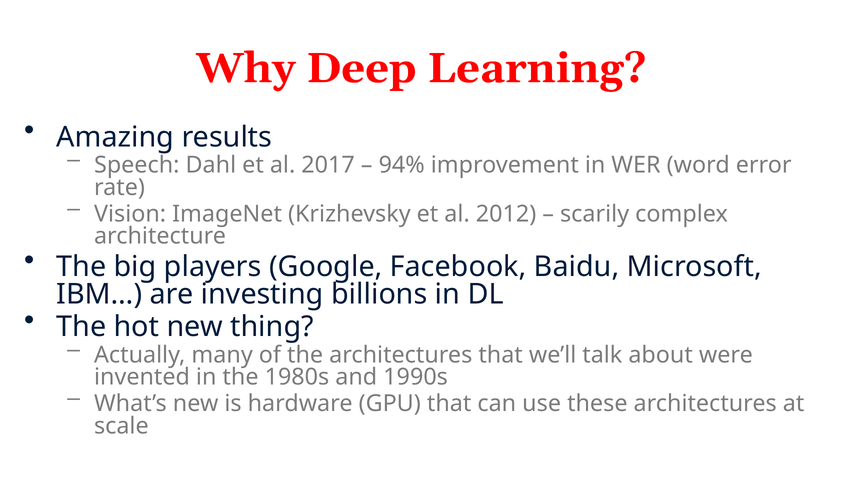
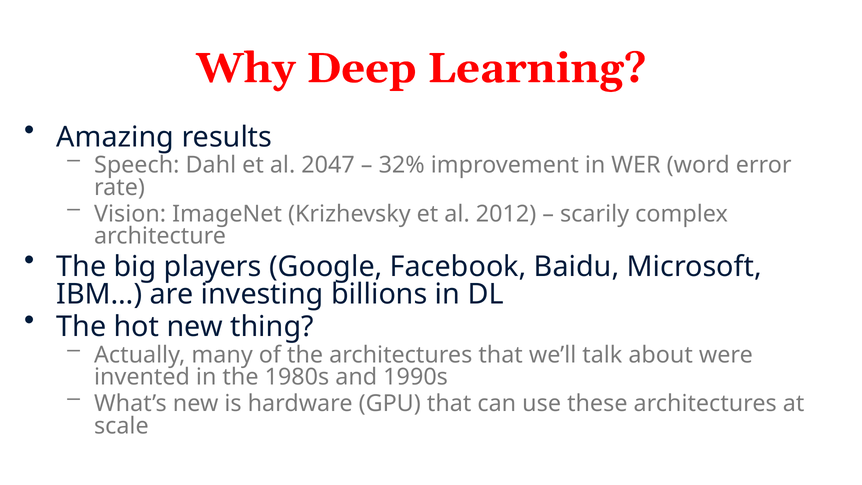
2017: 2017 -> 2047
94%: 94% -> 32%
